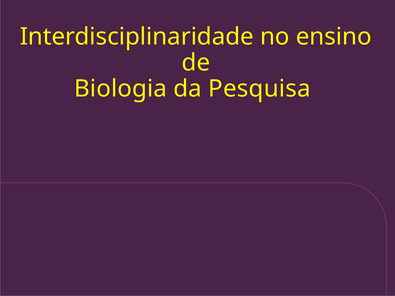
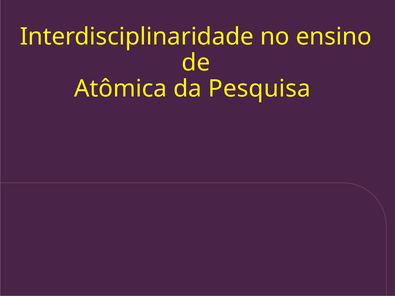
Biologia: Biologia -> Atômica
